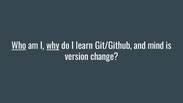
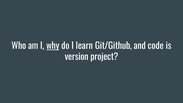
Who underline: present -> none
mind: mind -> code
change: change -> project
